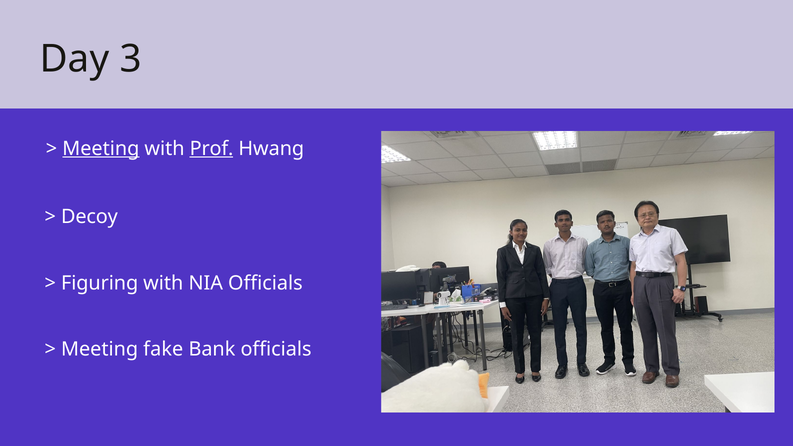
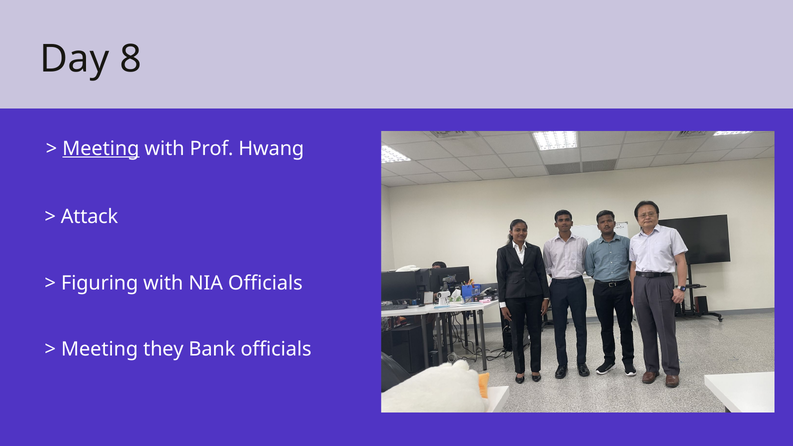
3: 3 -> 8
Prof underline: present -> none
Decoy: Decoy -> Attack
fake: fake -> they
